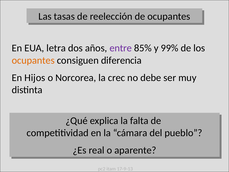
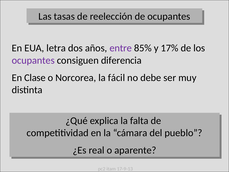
99%: 99% -> 17%
ocupantes at (33, 60) colour: orange -> purple
Hijos: Hijos -> Clase
crec: crec -> fácil
